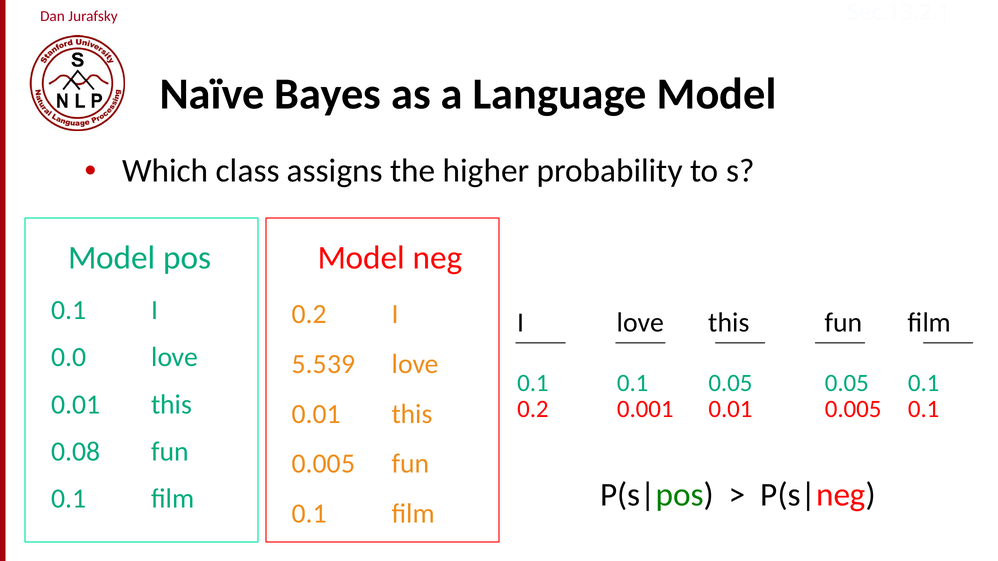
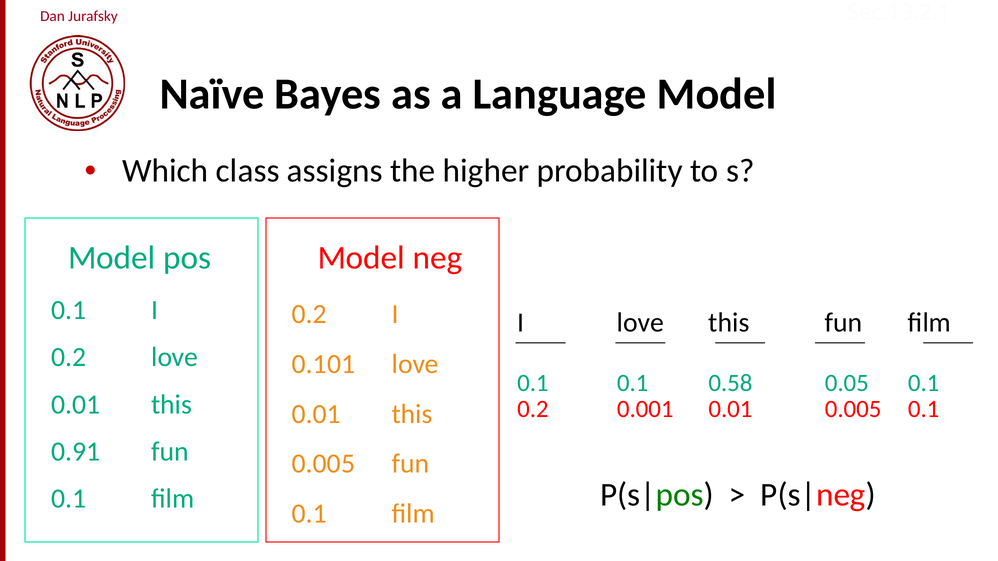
0.0 at (69, 358): 0.0 -> 0.2
5.539: 5.539 -> 0.101
0.1 0.05: 0.05 -> 0.58
0.08: 0.08 -> 0.91
